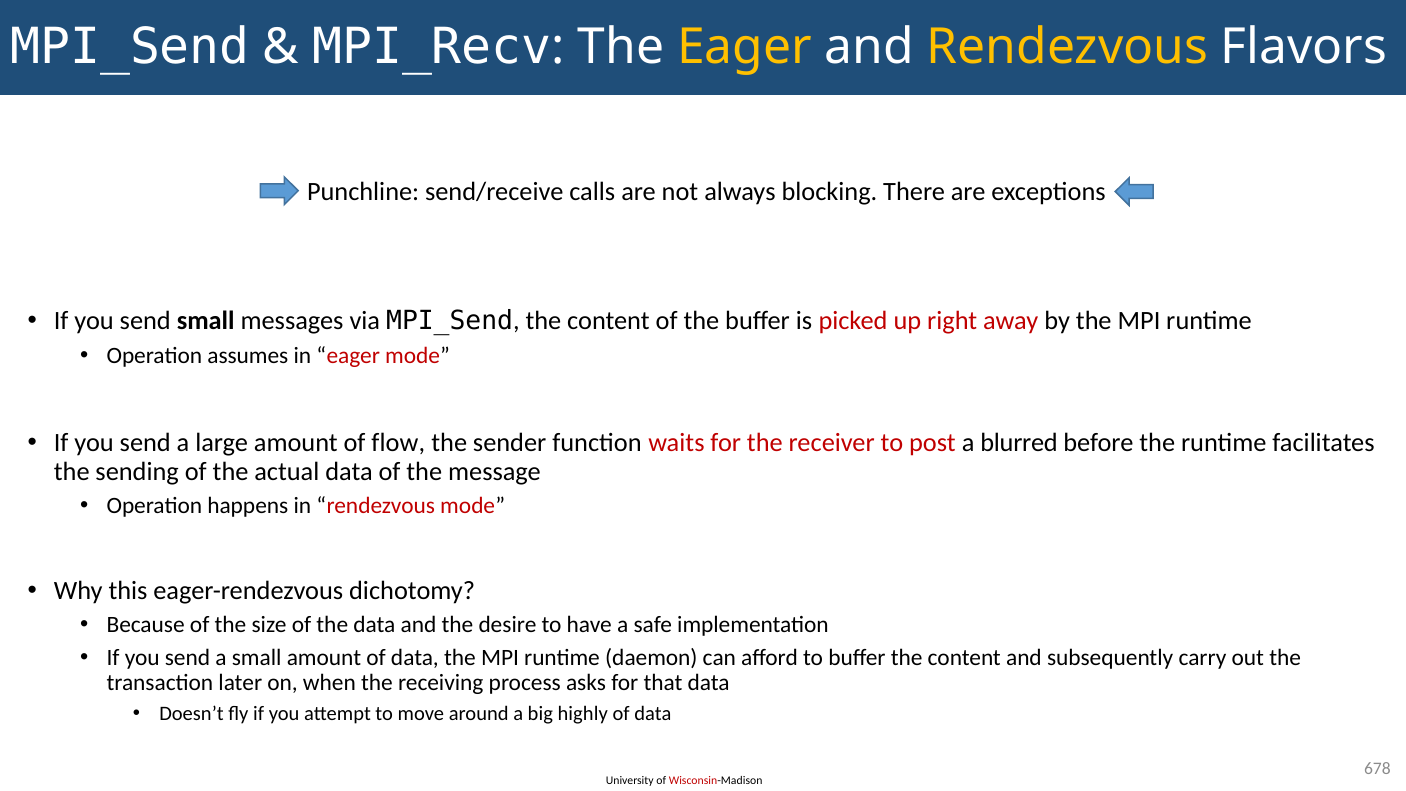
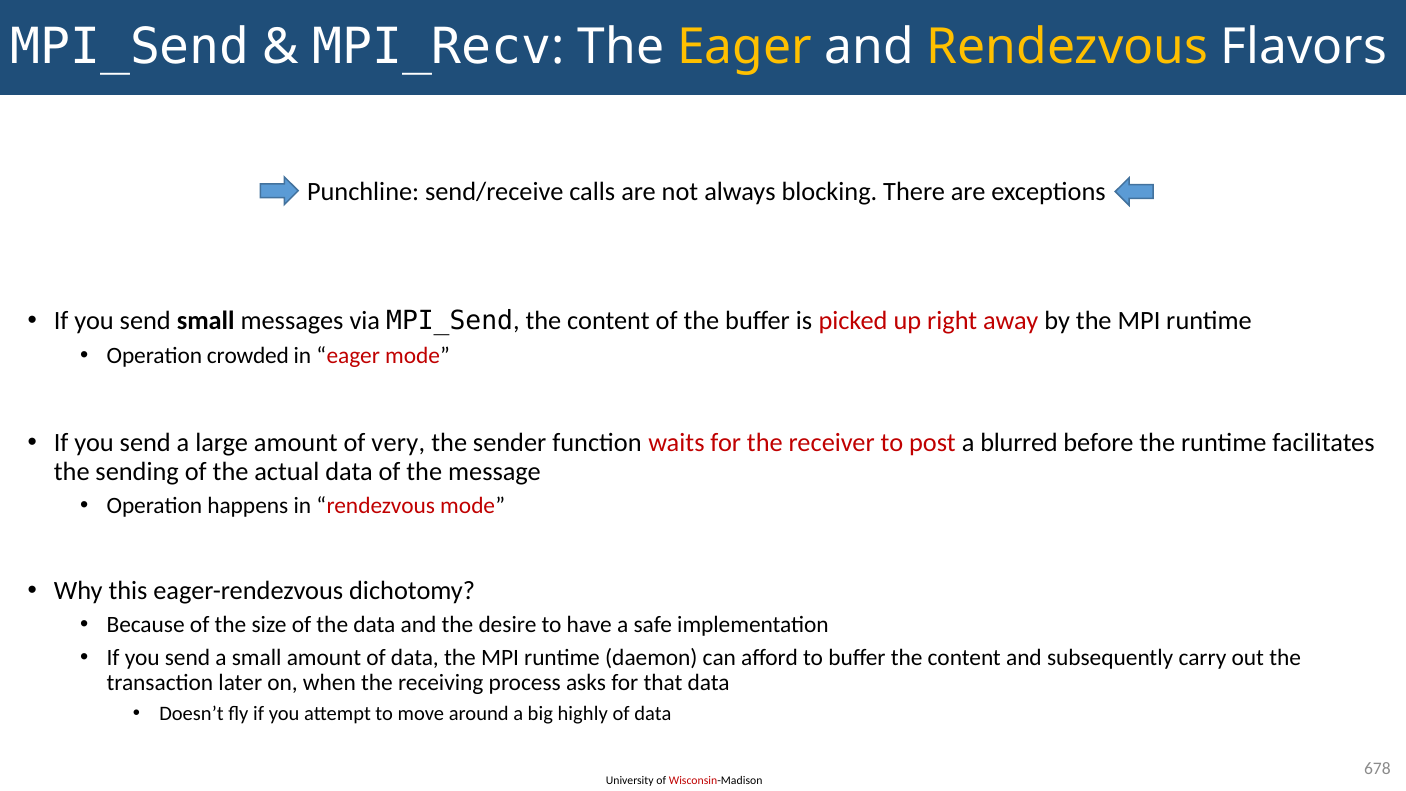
assumes: assumes -> crowded
flow: flow -> very
